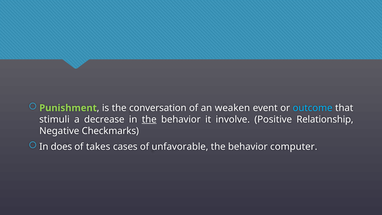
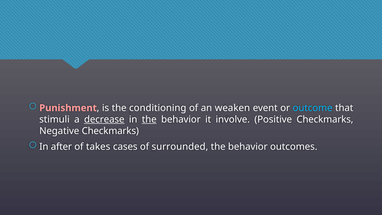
Punishment colour: light green -> pink
conversation: conversation -> conditioning
decrease underline: none -> present
Positive Relationship: Relationship -> Checkmarks
does: does -> after
unfavorable: unfavorable -> surrounded
computer: computer -> outcomes
